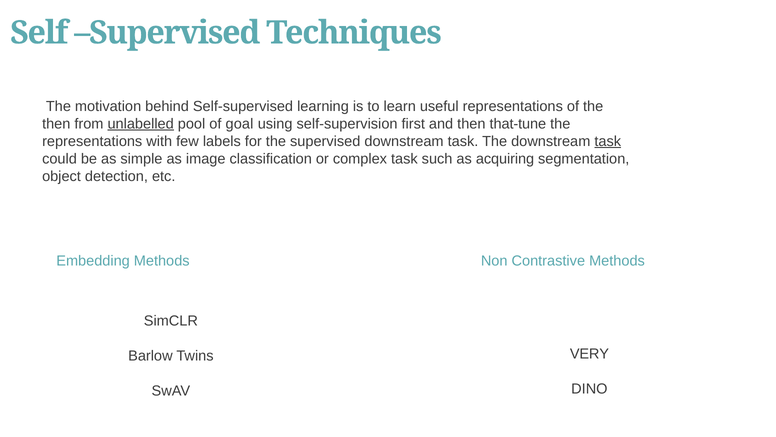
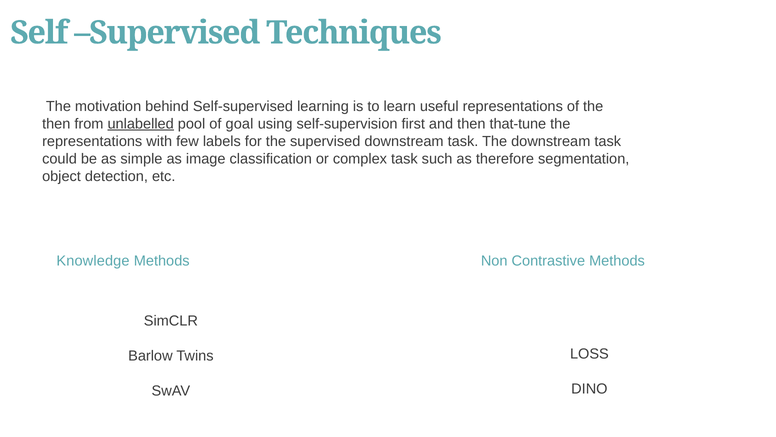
task at (608, 141) underline: present -> none
acquiring: acquiring -> therefore
Embedding: Embedding -> Knowledge
VERY: VERY -> LOSS
